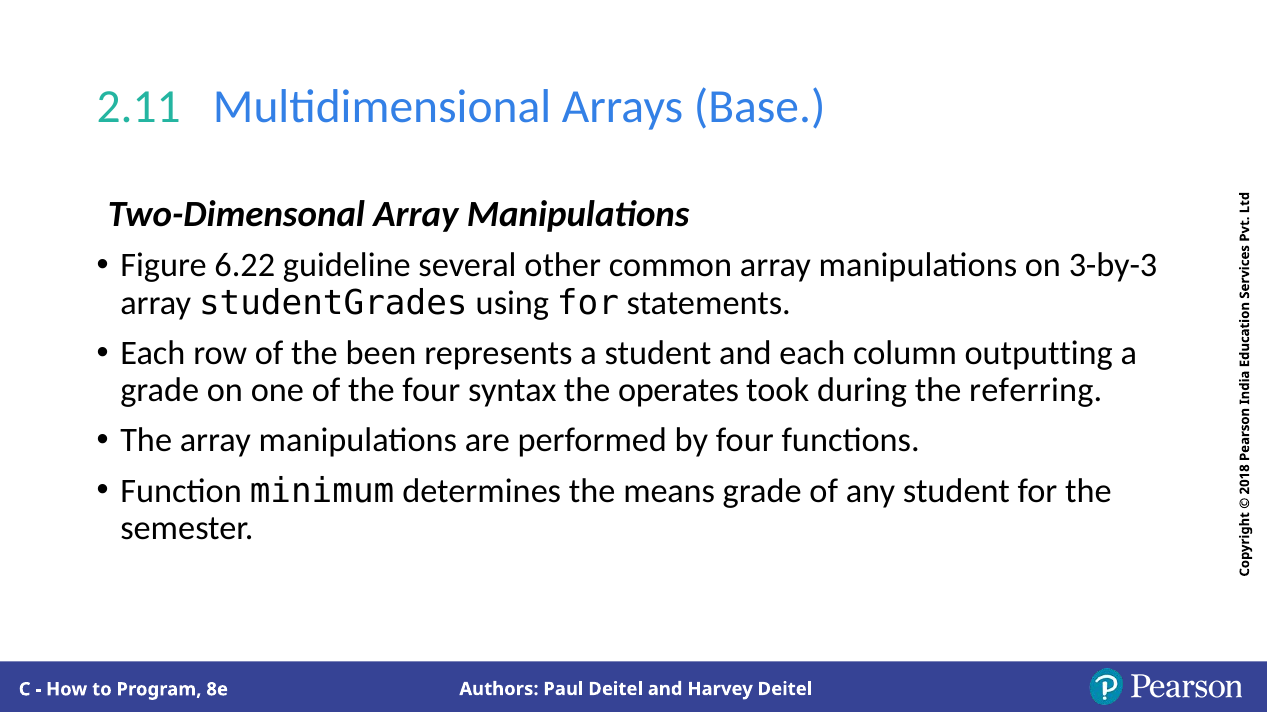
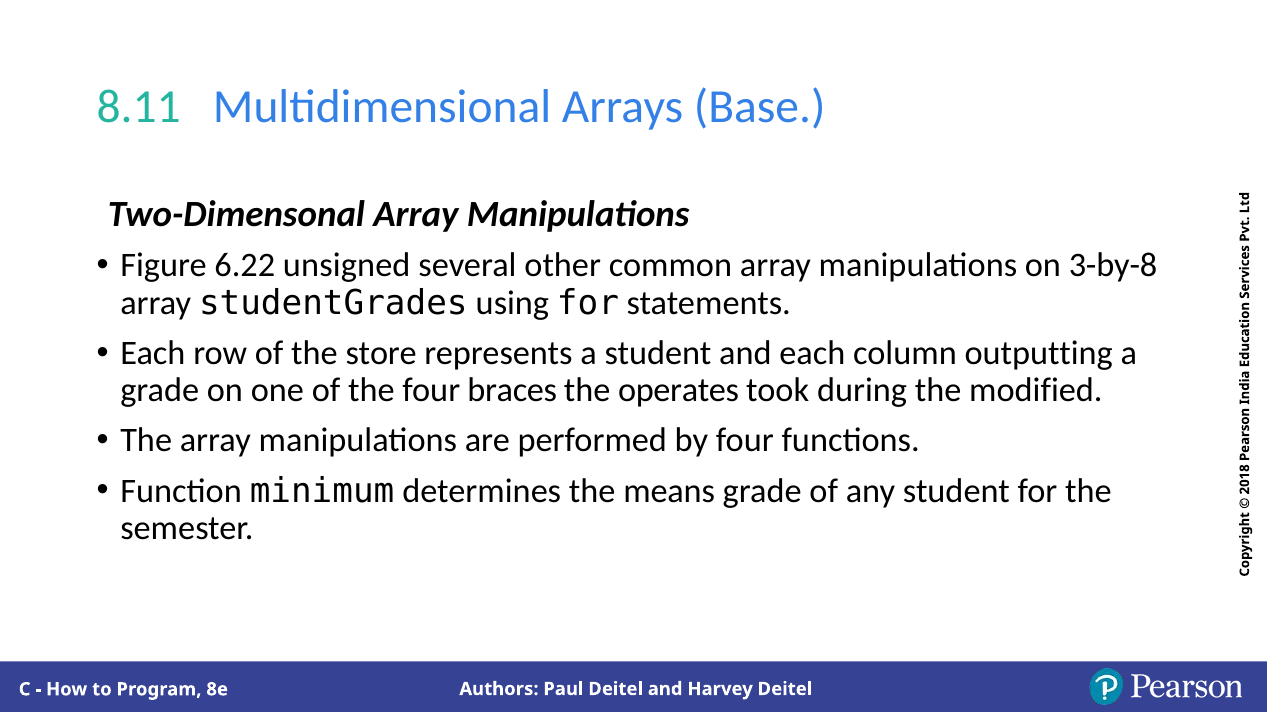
2.11: 2.11 -> 8.11
guideline: guideline -> unsigned
3-by-3: 3-by-3 -> 3-by-8
been: been -> store
syntax: syntax -> braces
referring: referring -> modified
